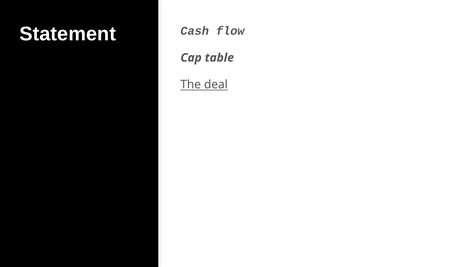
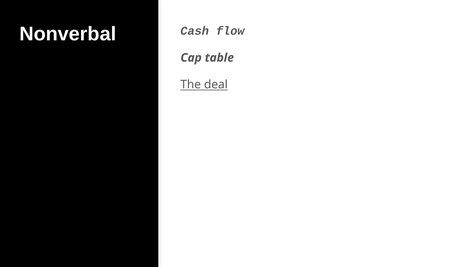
Statement: Statement -> Nonverbal
